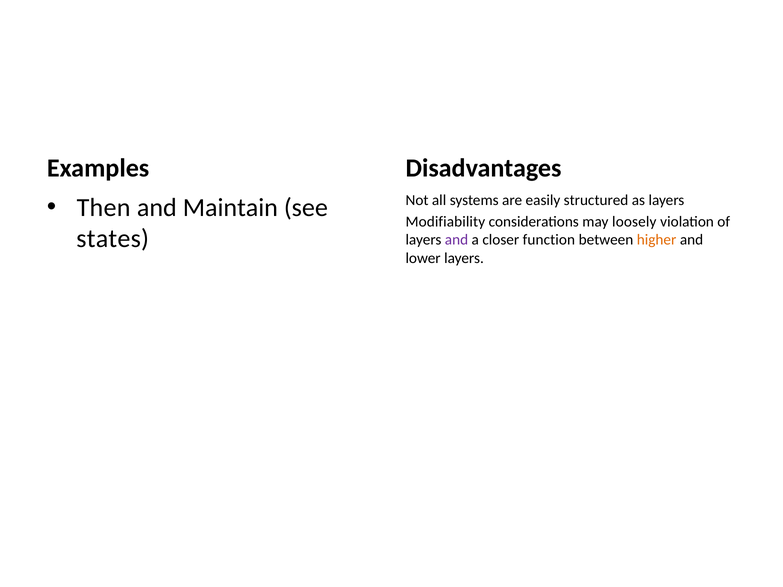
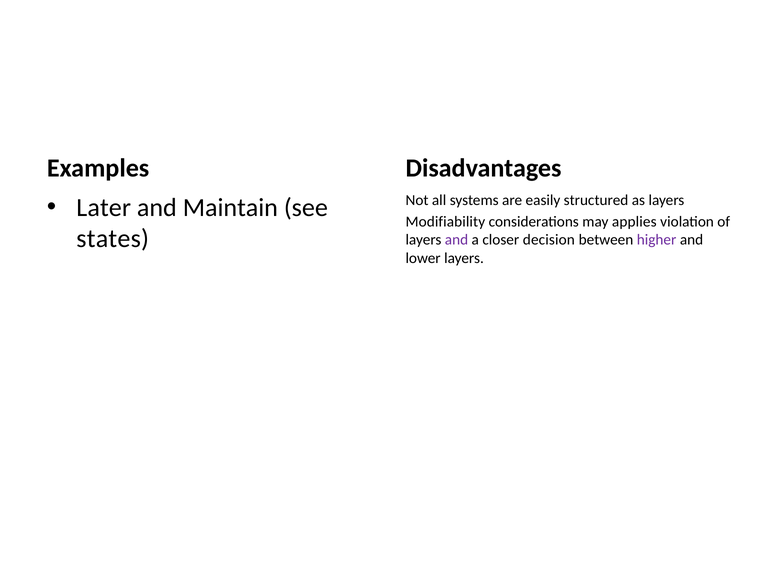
Then: Then -> Later
loosely: loosely -> applies
function: function -> decision
higher colour: orange -> purple
